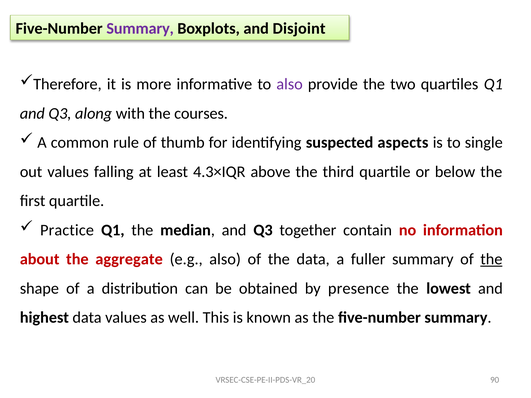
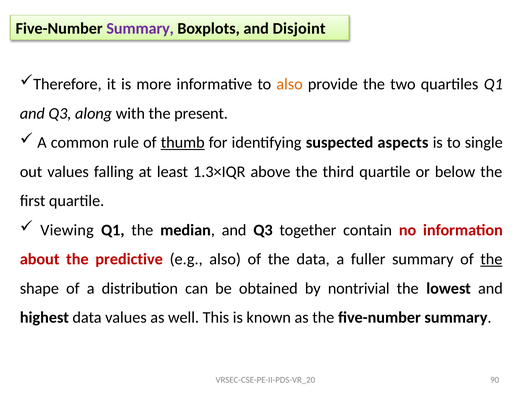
also at (290, 84) colour: purple -> orange
courses: courses -> present
thumb underline: none -> present
4.3×IQR: 4.3×IQR -> 1.3×IQR
Practice: Practice -> Viewing
aggregate: aggregate -> predictive
presence: presence -> nontrivial
